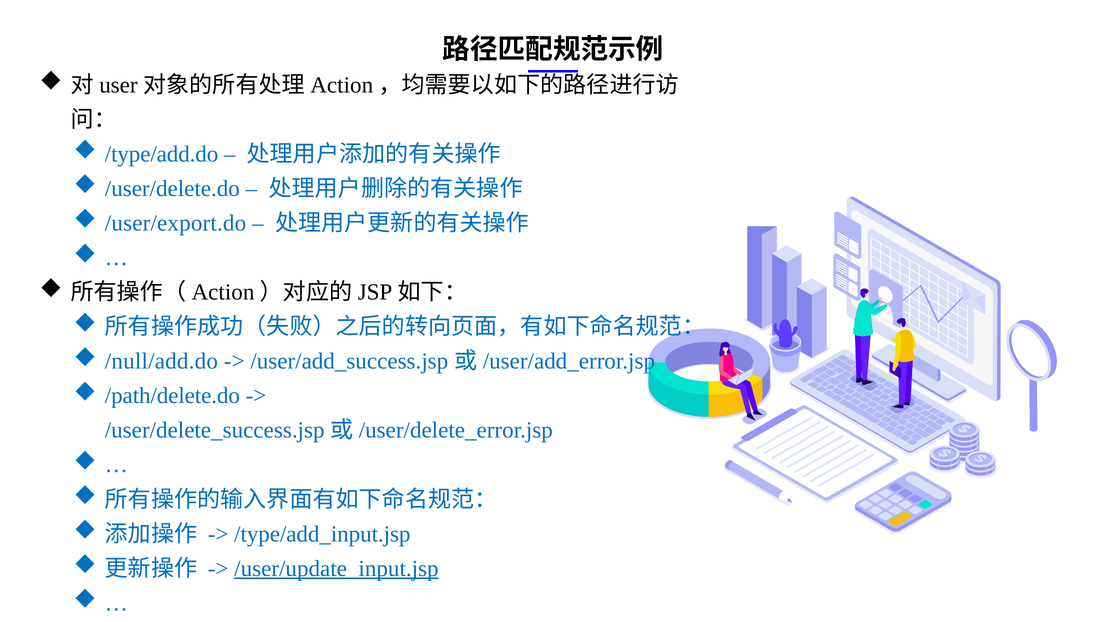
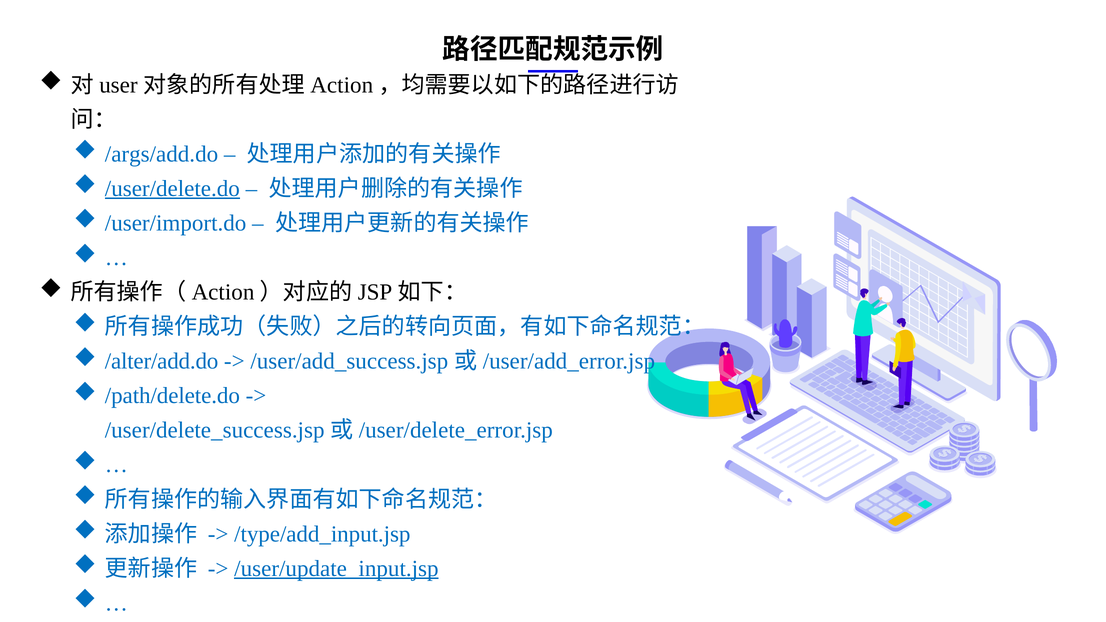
/type/add.do: /type/add.do -> /args/add.do
/user/delete.do underline: none -> present
/user/export.do: /user/export.do -> /user/import.do
/null/add.do: /null/add.do -> /alter/add.do
